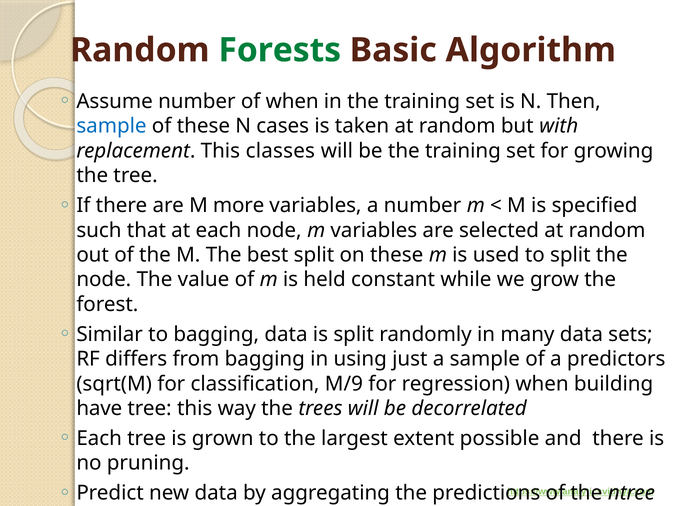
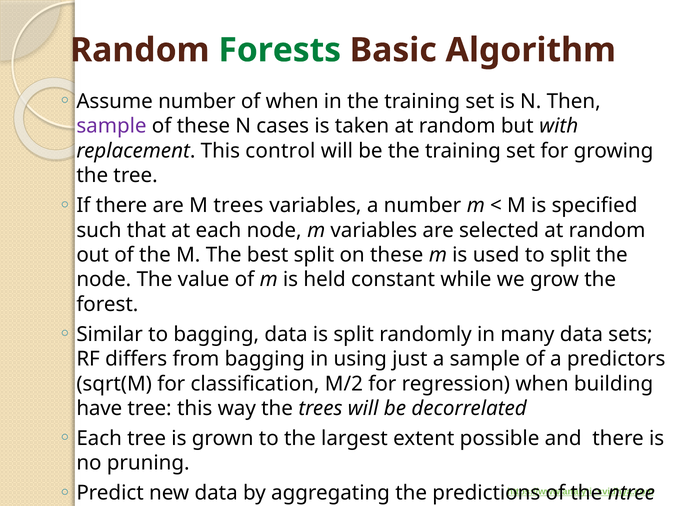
sample at (111, 126) colour: blue -> purple
classes: classes -> control
M more: more -> trees
M/9: M/9 -> M/2
